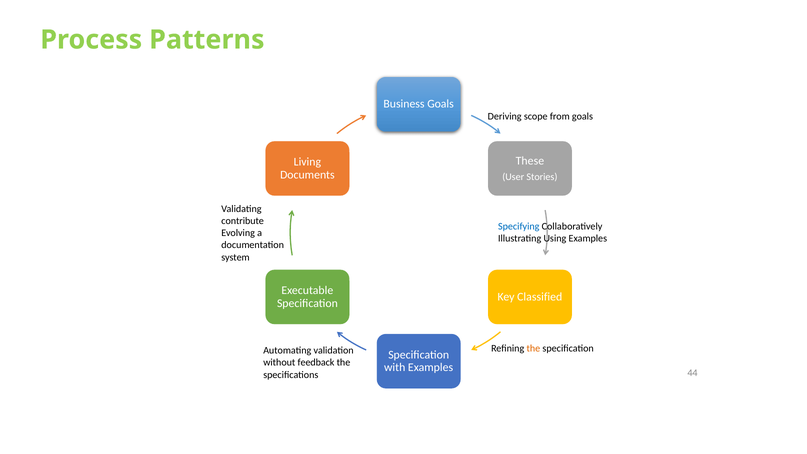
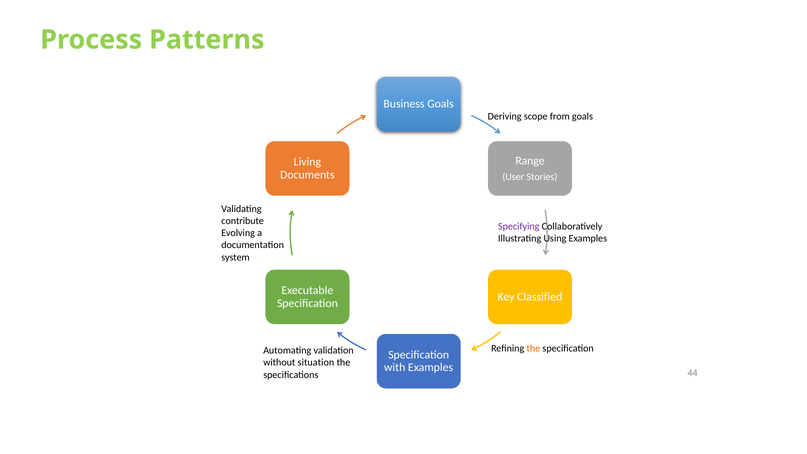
These: These -> Range
Specifying colour: blue -> purple
feedback: feedback -> situation
